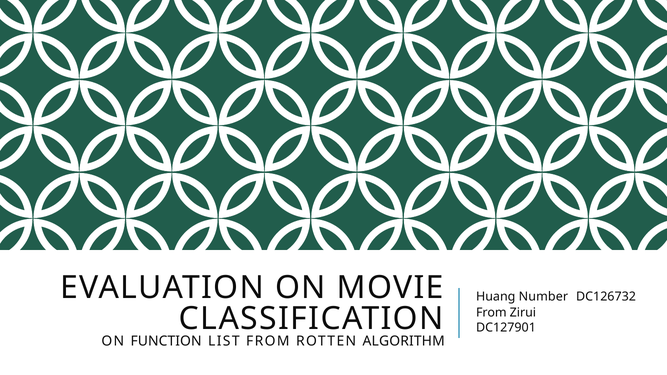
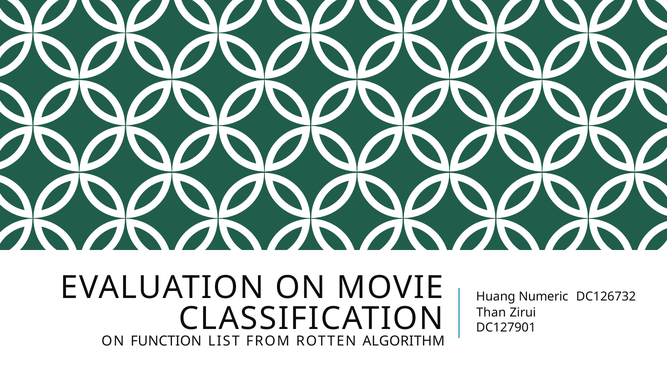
Number: Number -> Numeric
From at (491, 313): From -> Than
